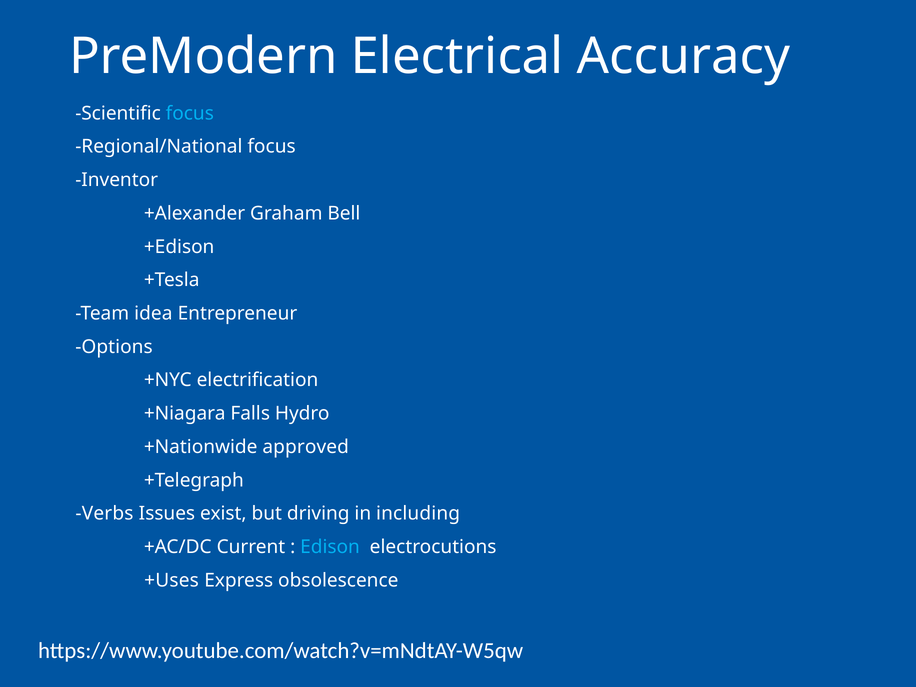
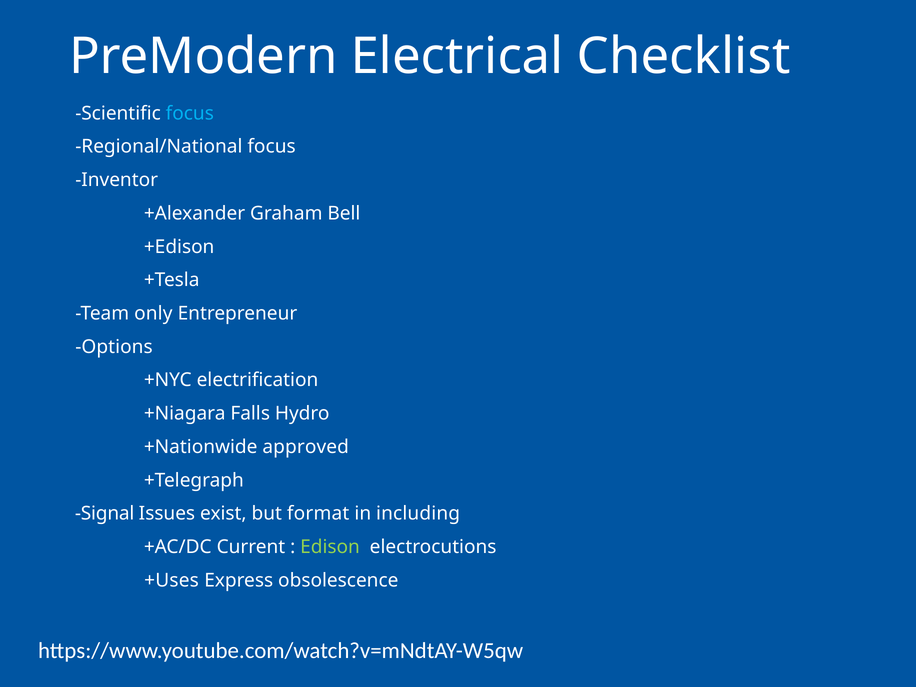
Accuracy: Accuracy -> Checklist
idea: idea -> only
Verbs: Verbs -> Signal
driving: driving -> format
Edison colour: light blue -> light green
